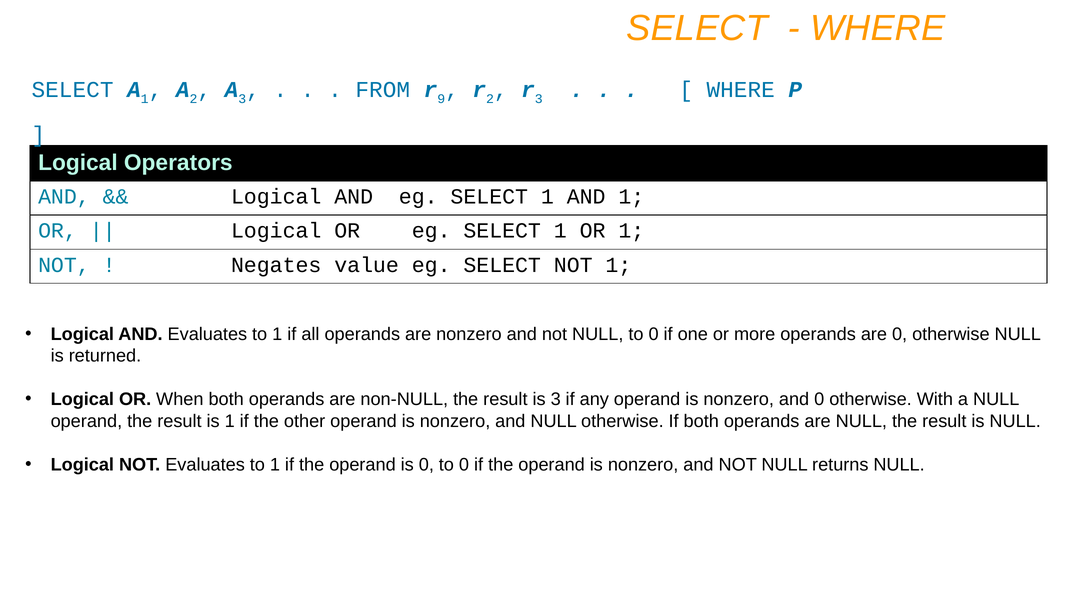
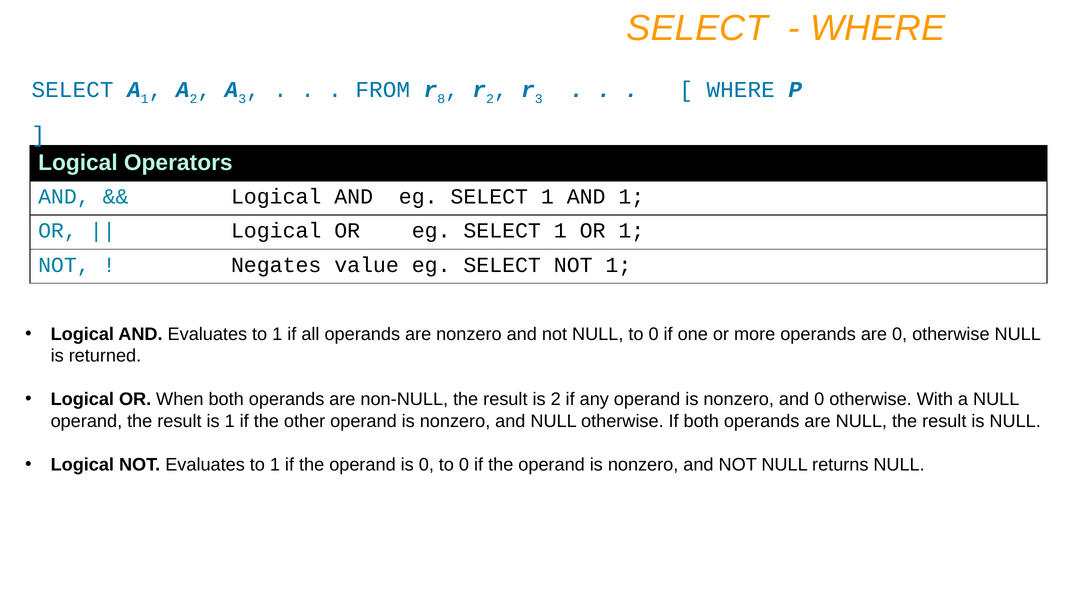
9: 9 -> 8
is 3: 3 -> 2
